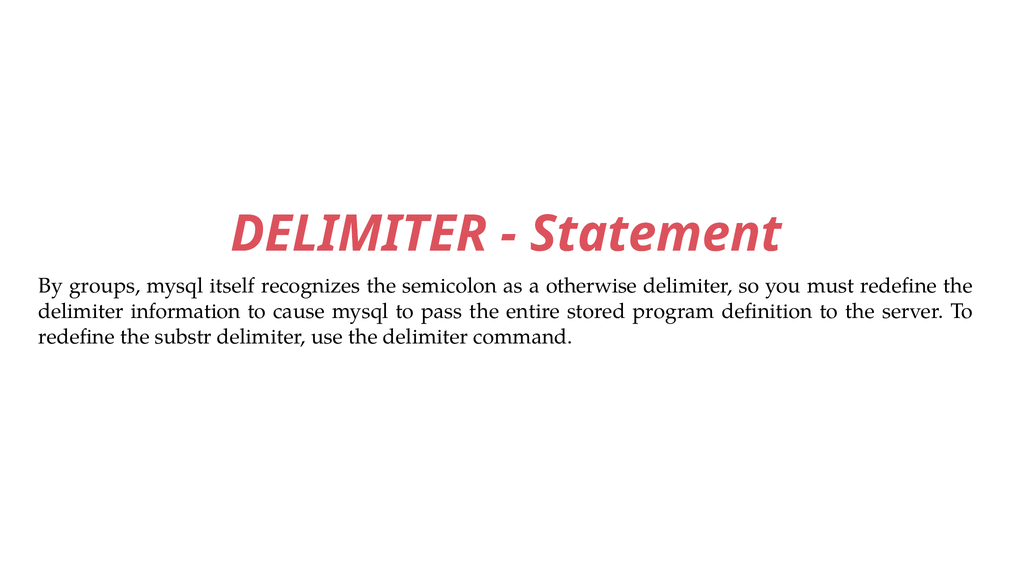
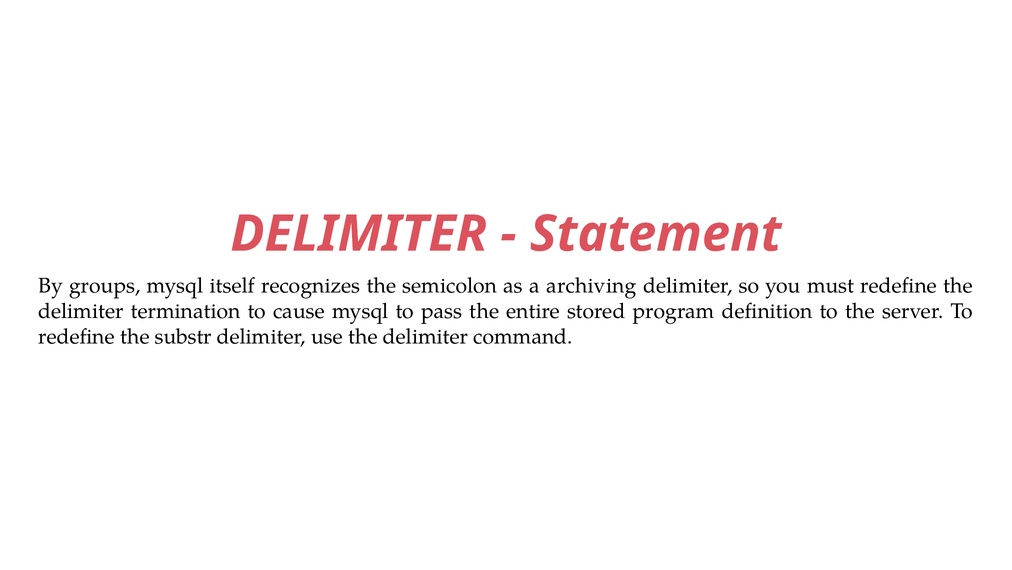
otherwise: otherwise -> archiving
information: information -> termination
